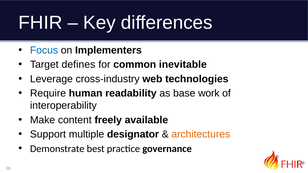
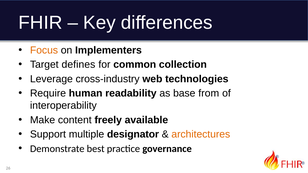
Focus colour: blue -> orange
inevitable: inevitable -> collection
work: work -> from
